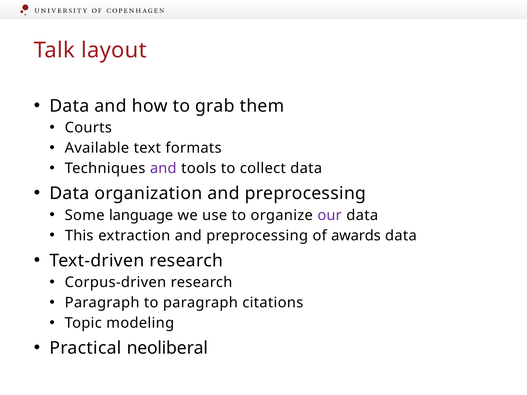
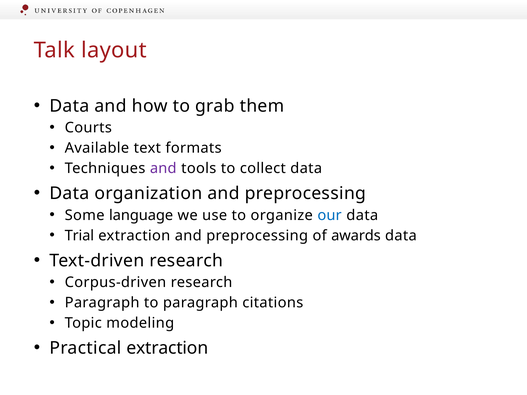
our colour: purple -> blue
This: This -> Trial
Practical neoliberal: neoliberal -> extraction
